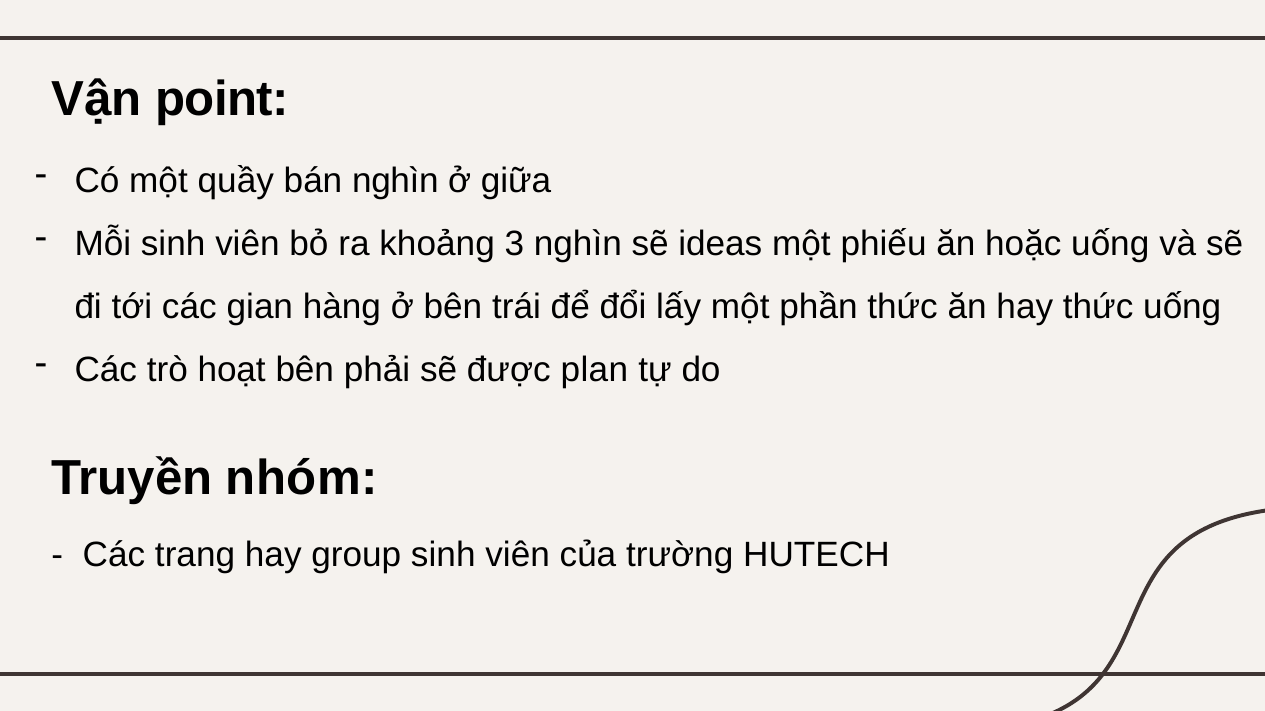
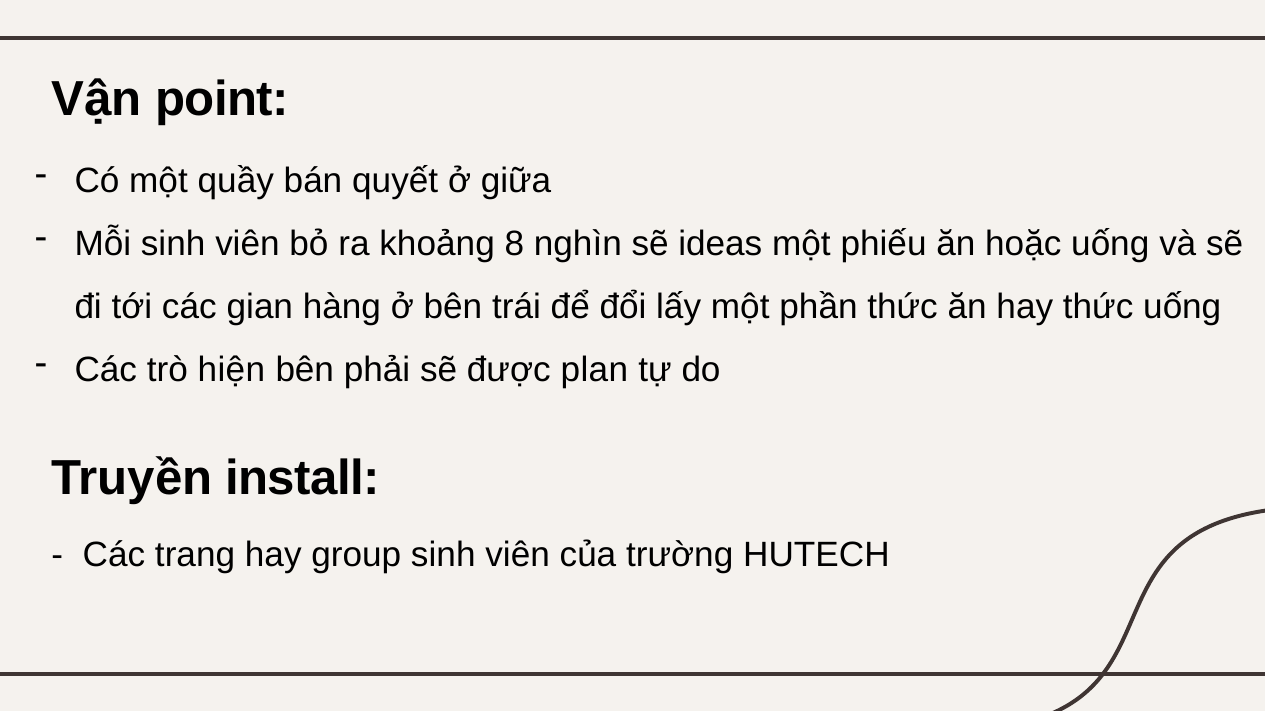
bán nghìn: nghìn -> quyết
3: 3 -> 8
hoạt: hoạt -> hiện
nhóm: nhóm -> install
